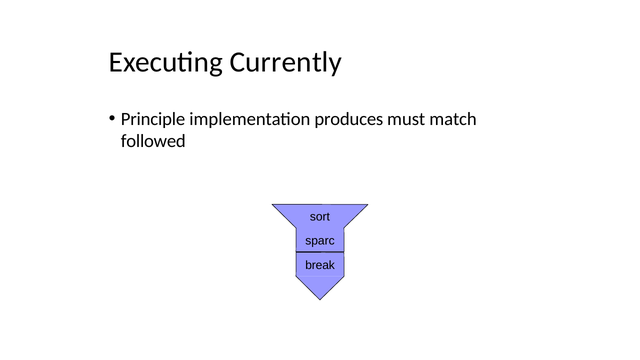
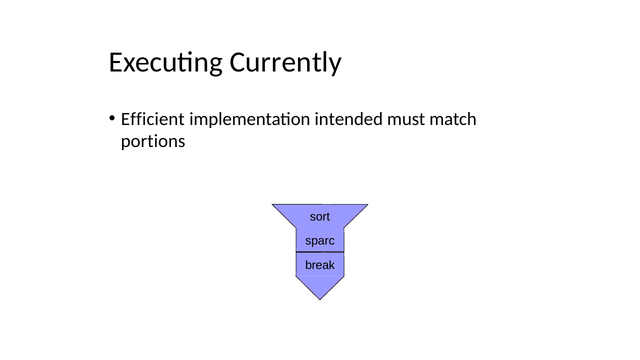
Principle: Principle -> Efficient
produces: produces -> intended
followed: followed -> portions
